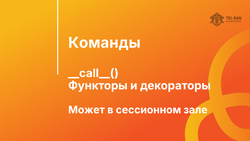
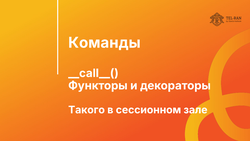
Может: Может -> Такого
